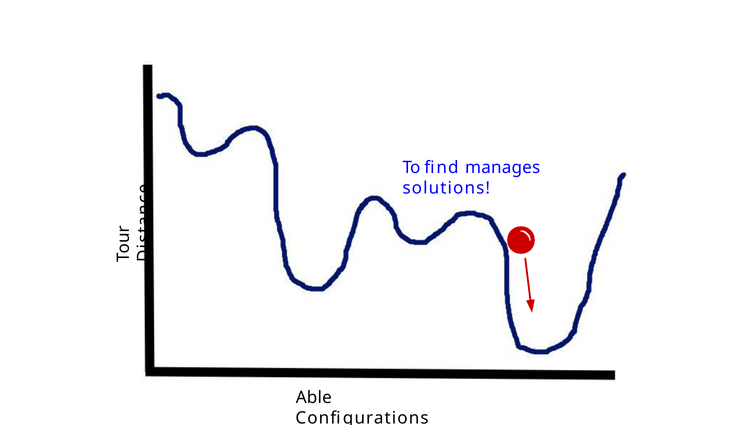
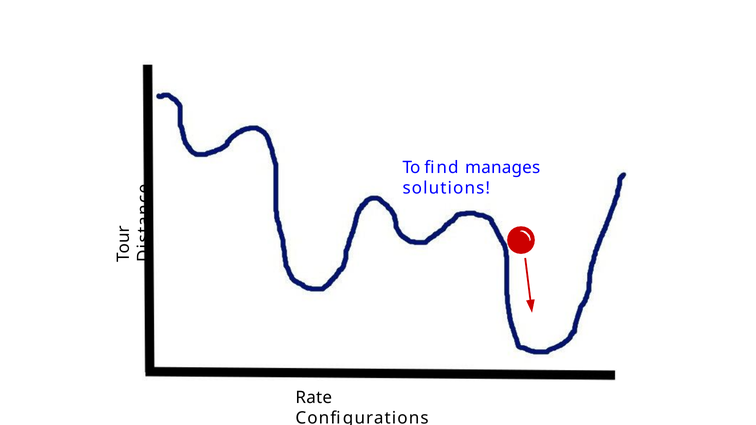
Able: Able -> Rate
